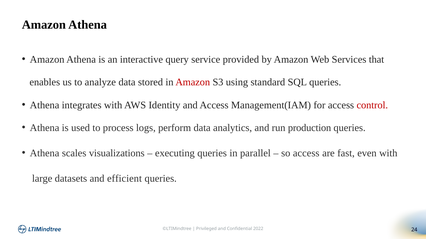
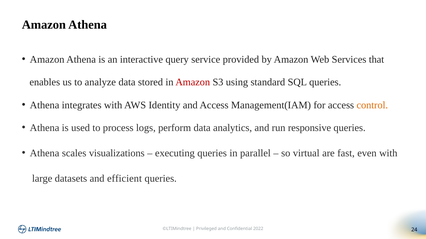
control colour: red -> orange
production: production -> responsive
so access: access -> virtual
